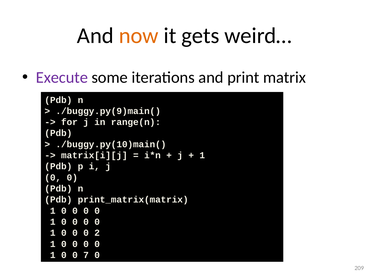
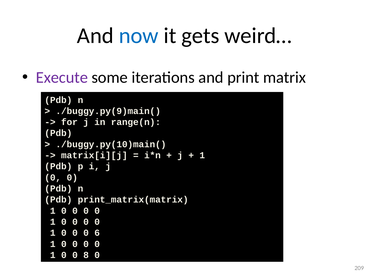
now colour: orange -> blue
2: 2 -> 6
7: 7 -> 8
